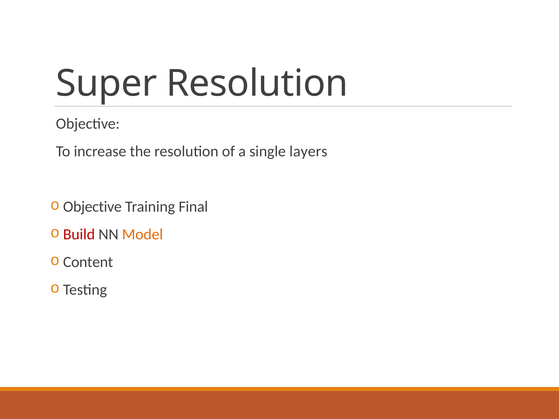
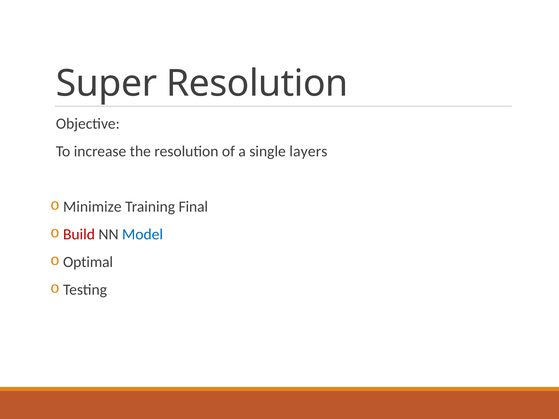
Objective at (92, 207): Objective -> Minimize
Model colour: orange -> blue
Content: Content -> Optimal
